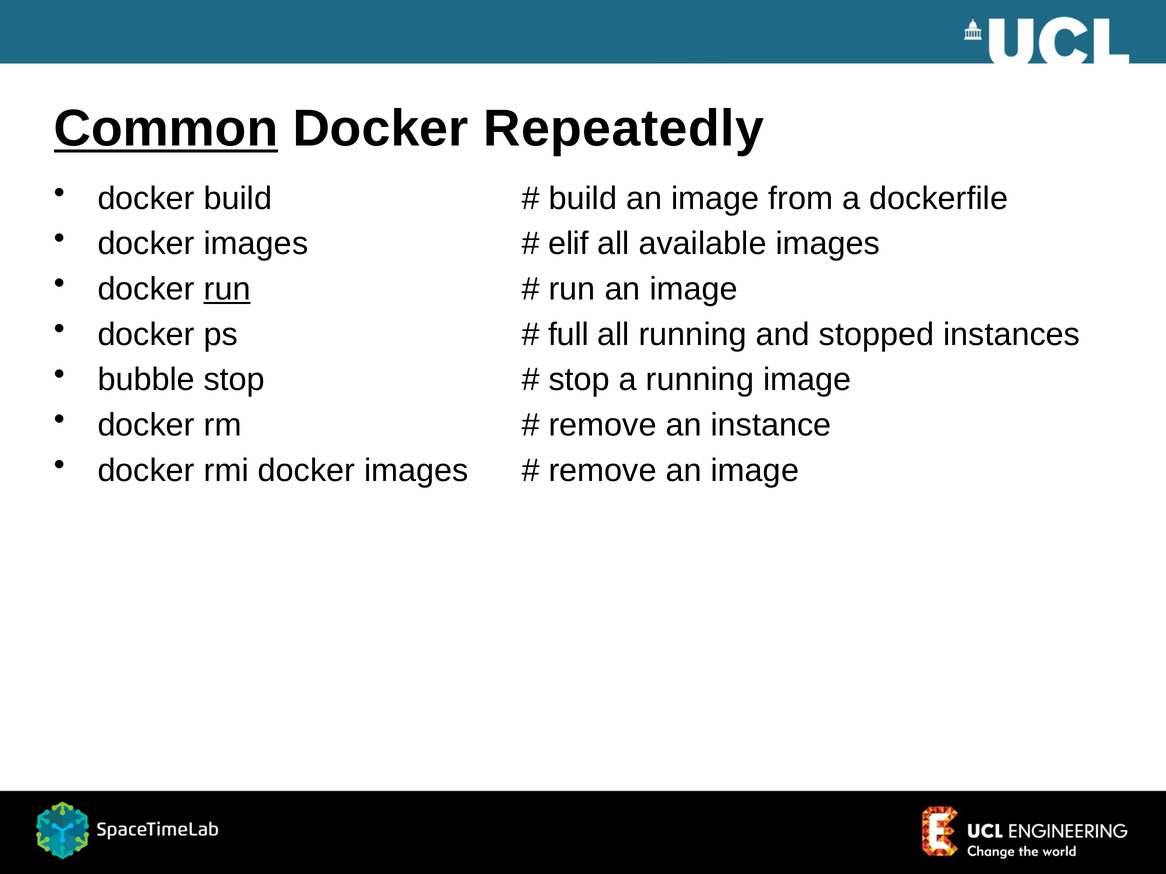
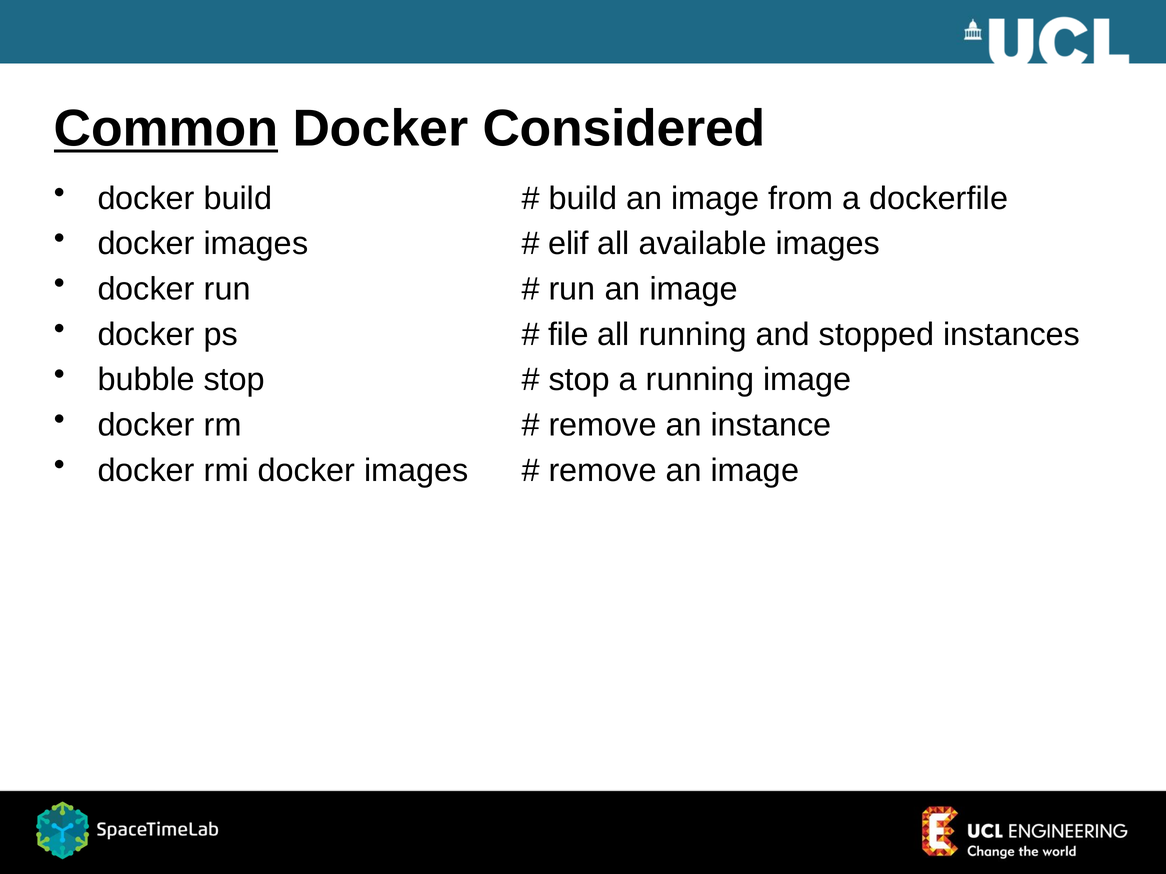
Repeatedly: Repeatedly -> Considered
run at (227, 289) underline: present -> none
full: full -> file
